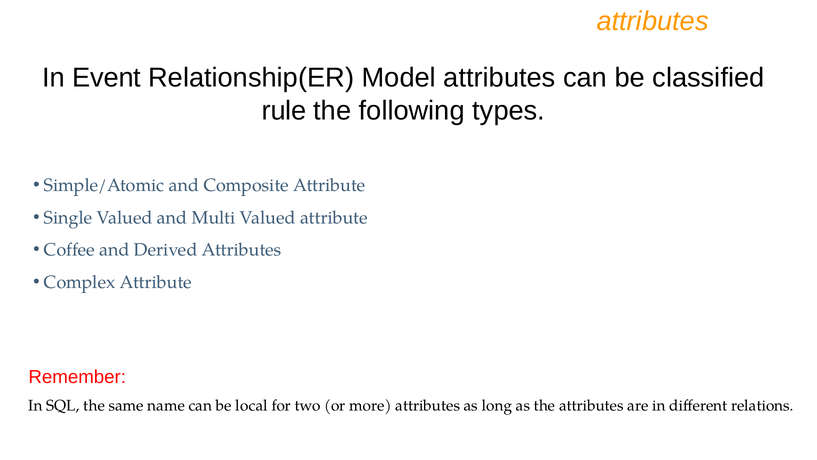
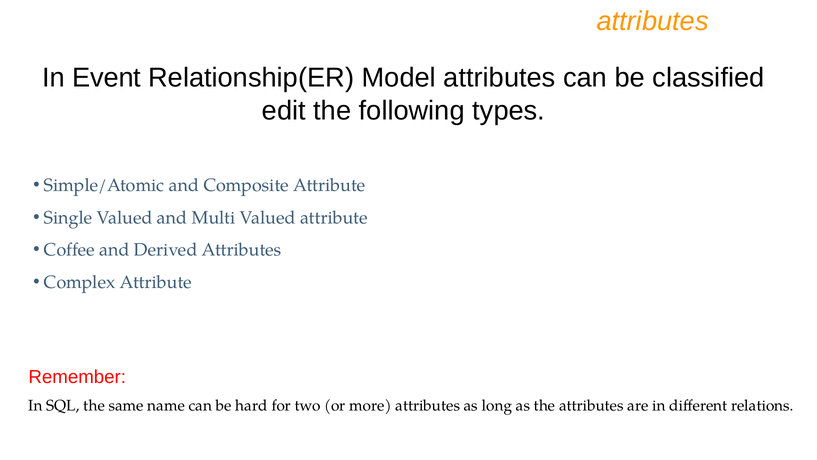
rule: rule -> edit
local: local -> hard
